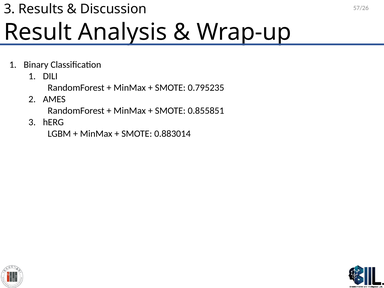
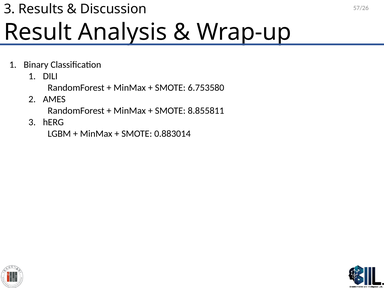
0.795235: 0.795235 -> 6.753580
0.855851: 0.855851 -> 8.855811
